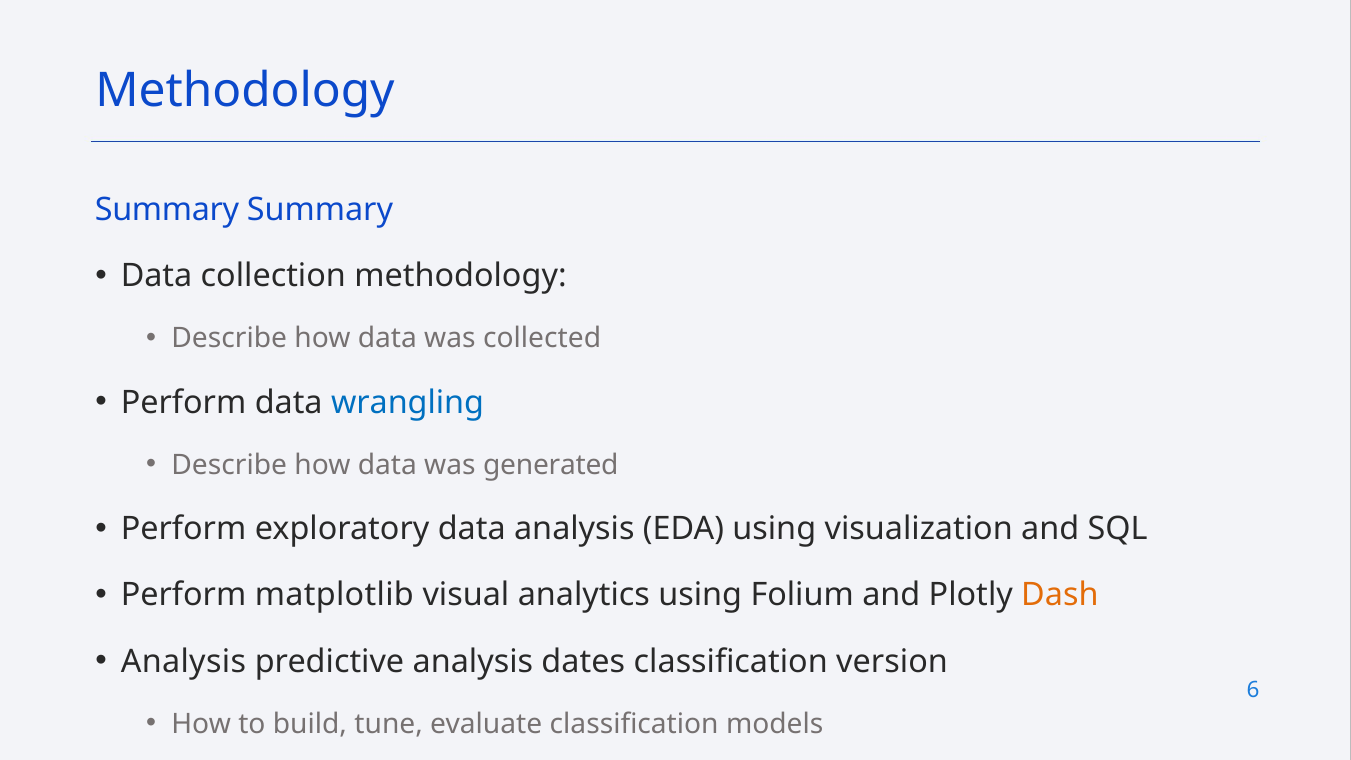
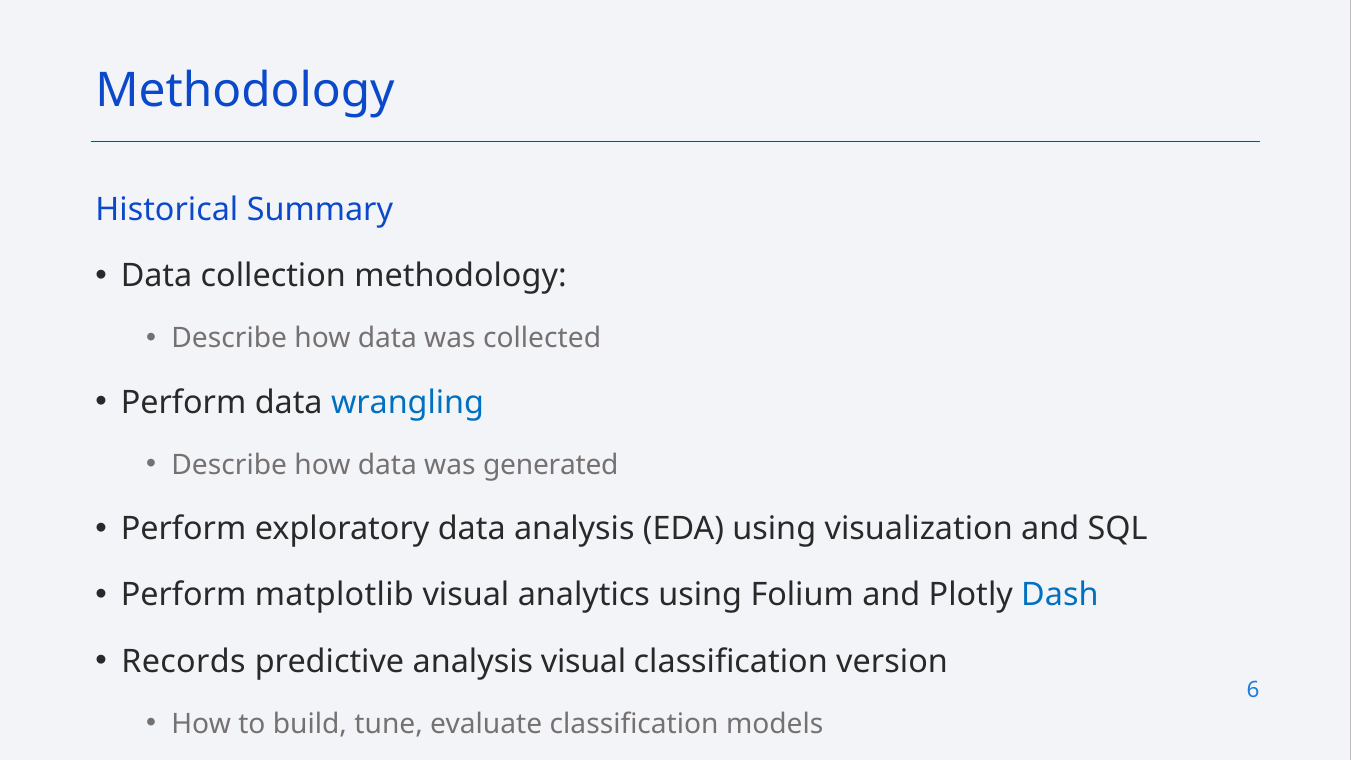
Summary at (167, 210): Summary -> Historical
Dash colour: orange -> blue
Analysis at (183, 661): Analysis -> Records
analysis dates: dates -> visual
